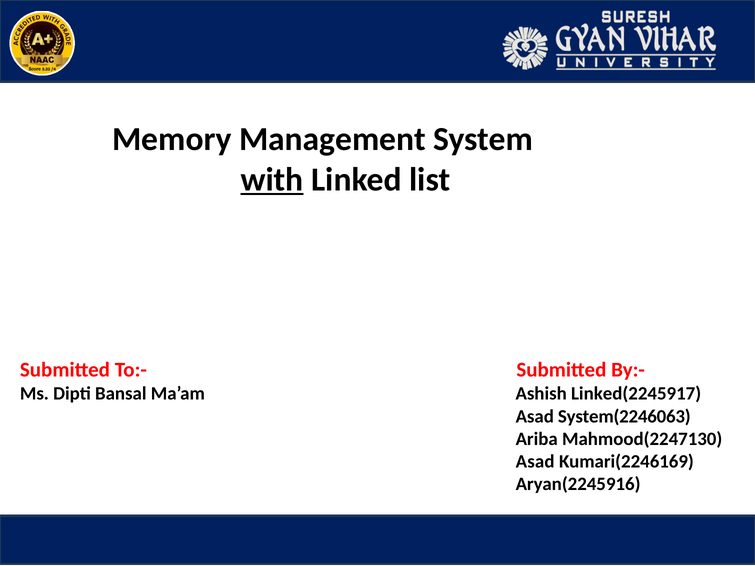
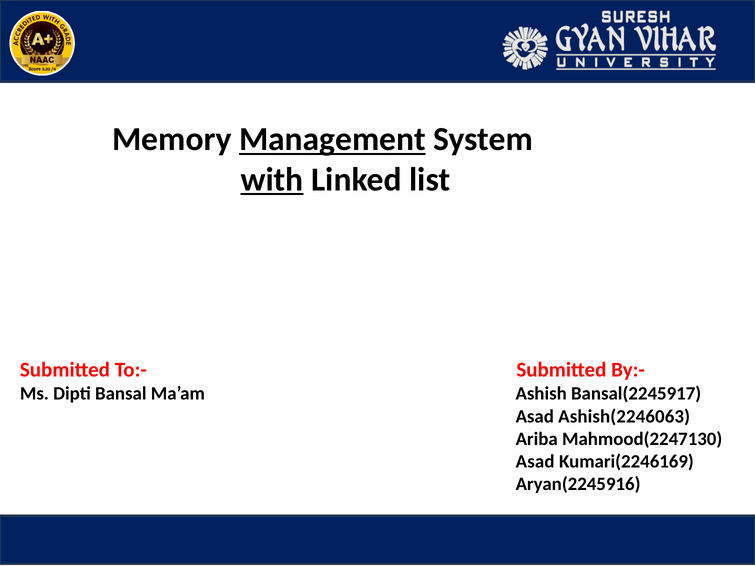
Management underline: none -> present
Linked(2245917: Linked(2245917 -> Bansal(2245917
System(2246063: System(2246063 -> Ashish(2246063
